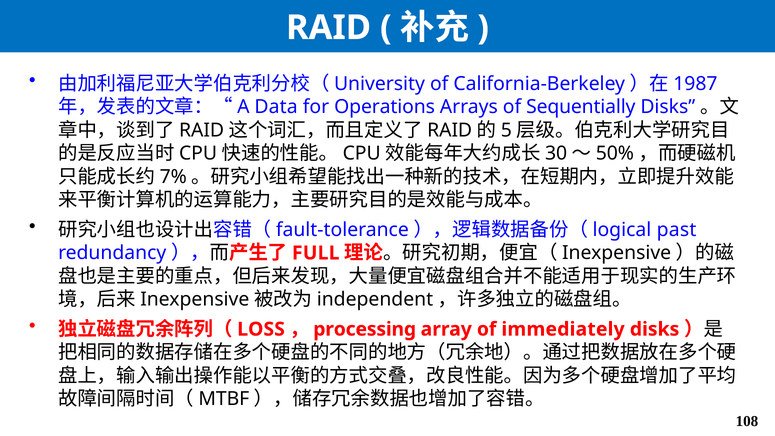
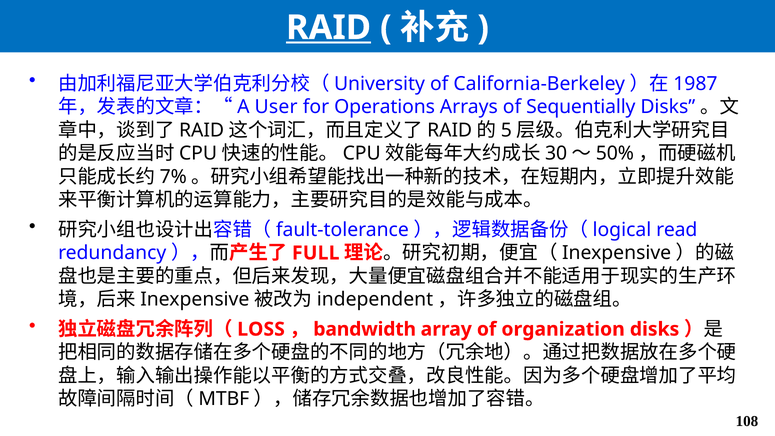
RAID underline: none -> present
Data: Data -> User
past: past -> read
processing: processing -> bandwidth
immediately: immediately -> organization
